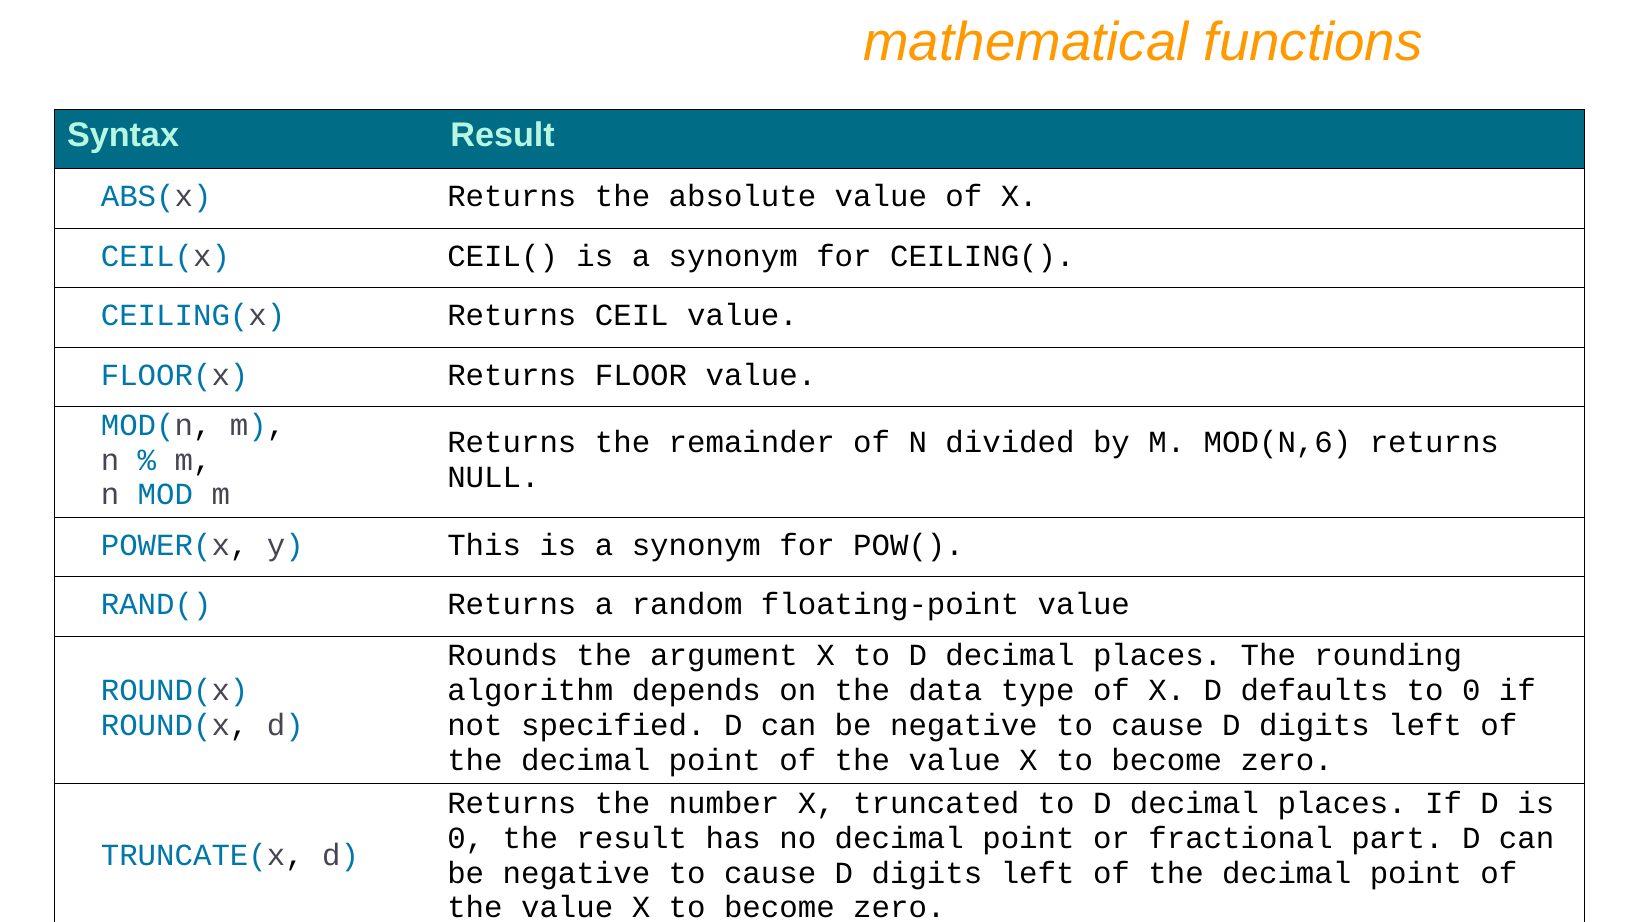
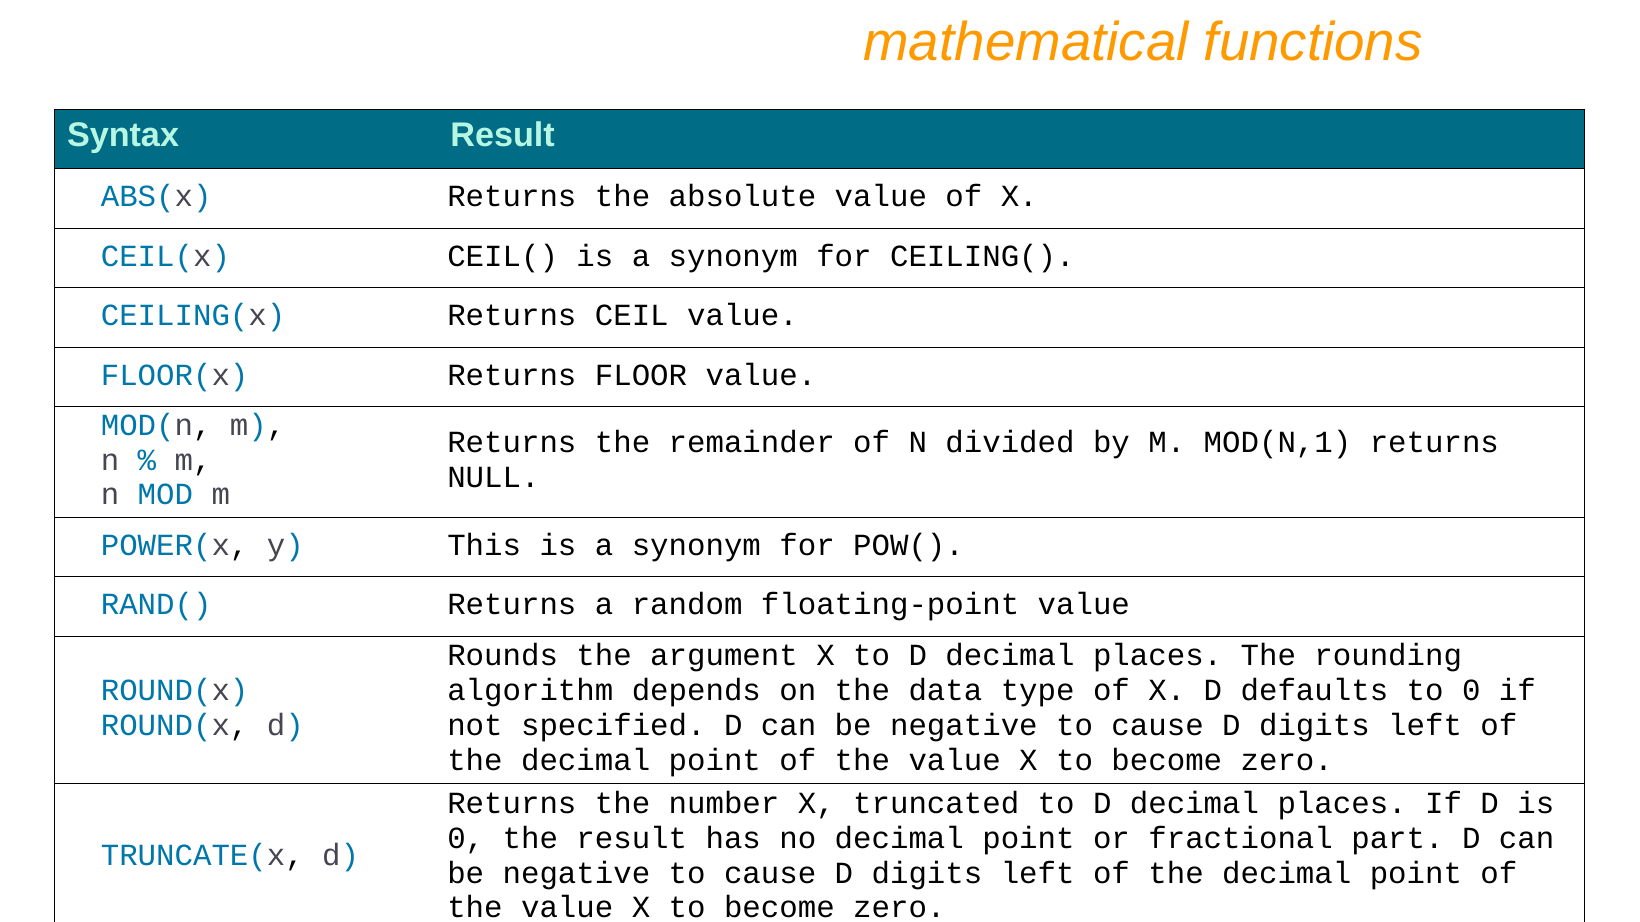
MOD(N,6: MOD(N,6 -> MOD(N,1
